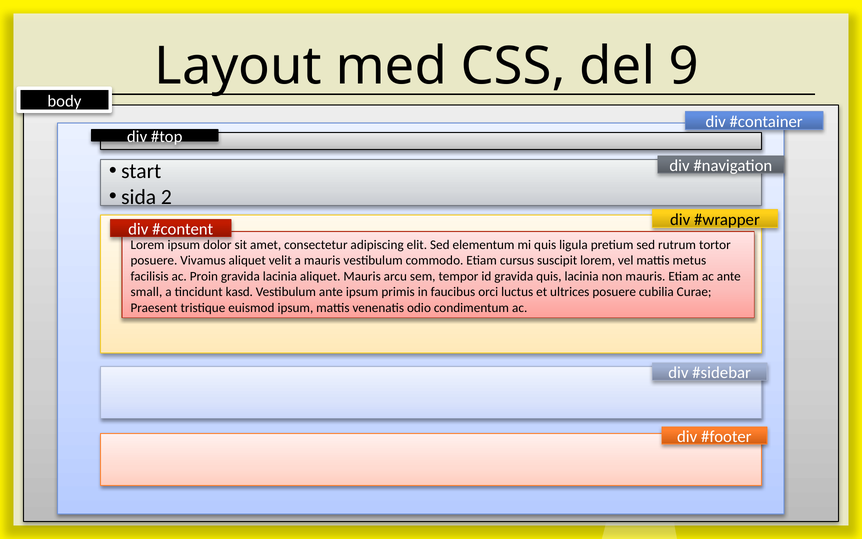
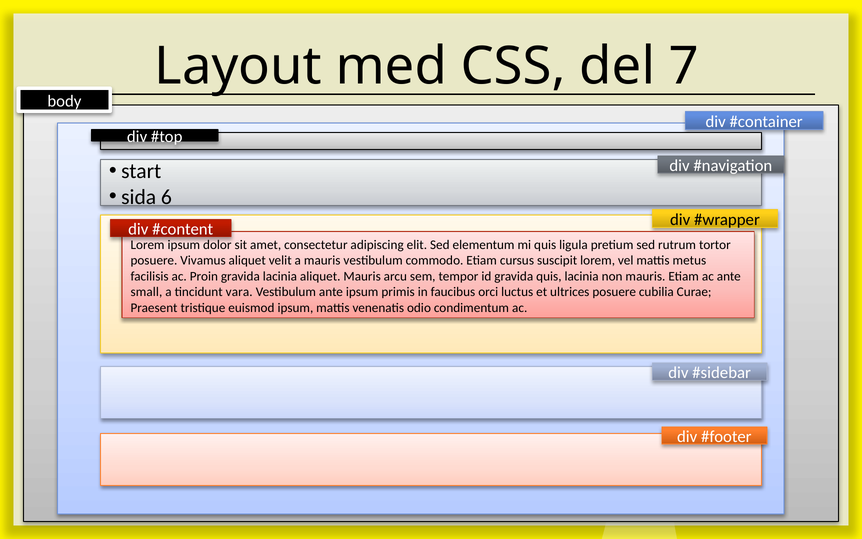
9: 9 -> 7
2: 2 -> 6
kasd: kasd -> vara
